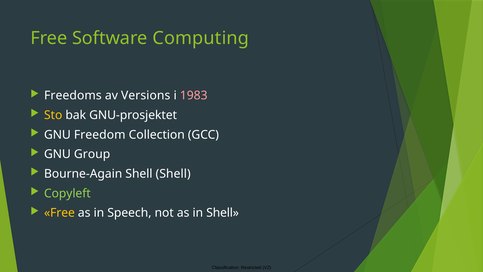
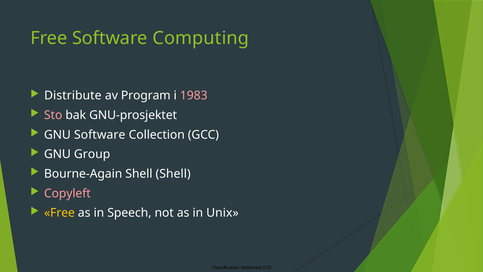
Freedoms: Freedoms -> Distribute
Versions: Versions -> Program
Sto colour: yellow -> pink
GNU Freedom: Freedom -> Software
Copyleft colour: light green -> pink
in Shell: Shell -> Unix
